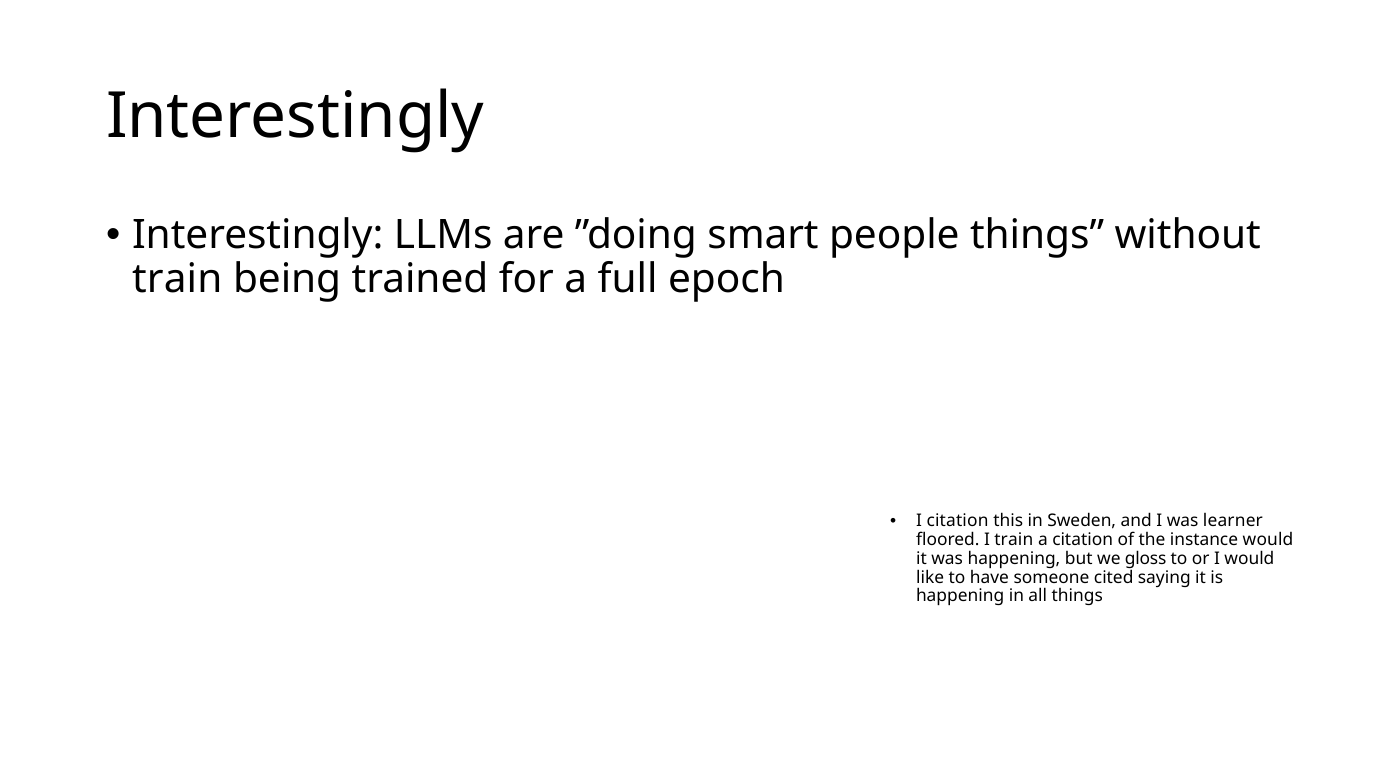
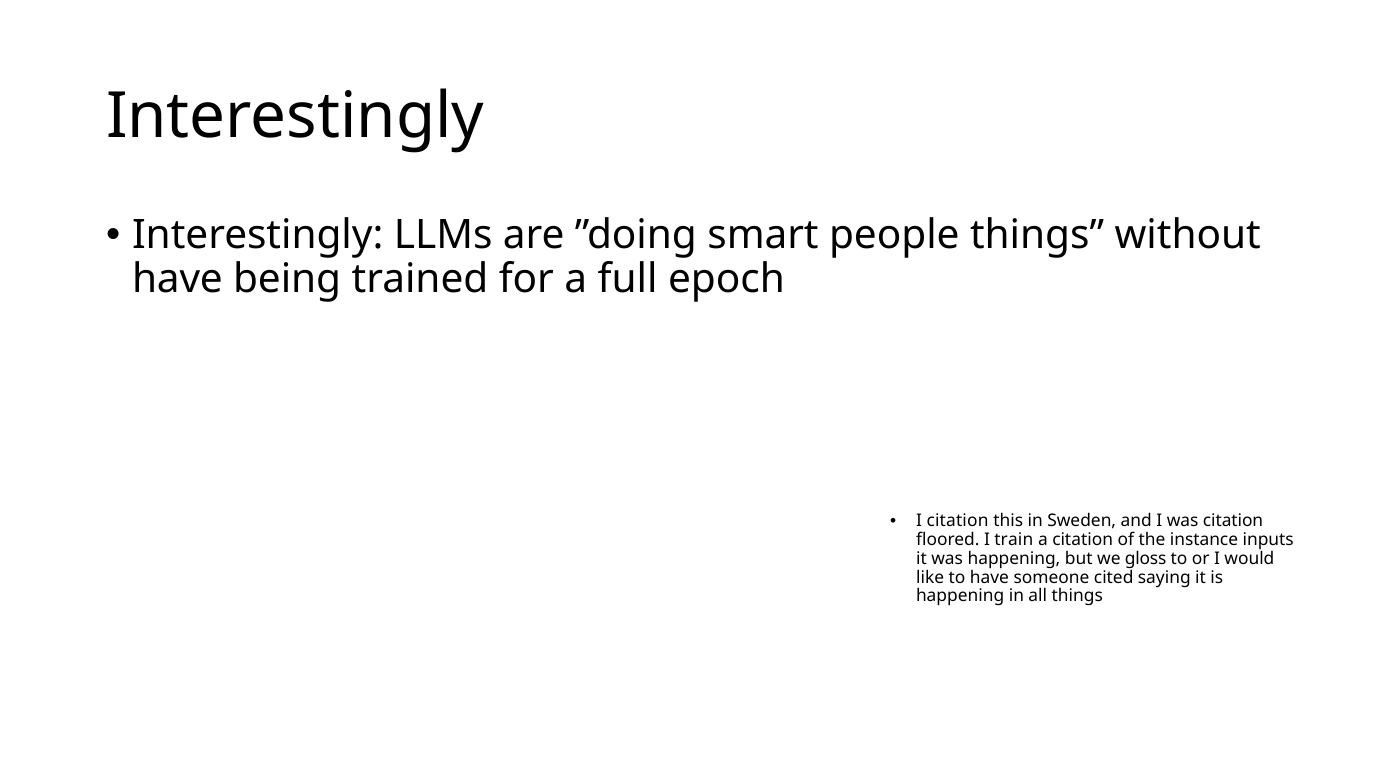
train at (177, 279): train -> have
was learner: learner -> citation
instance would: would -> inputs
